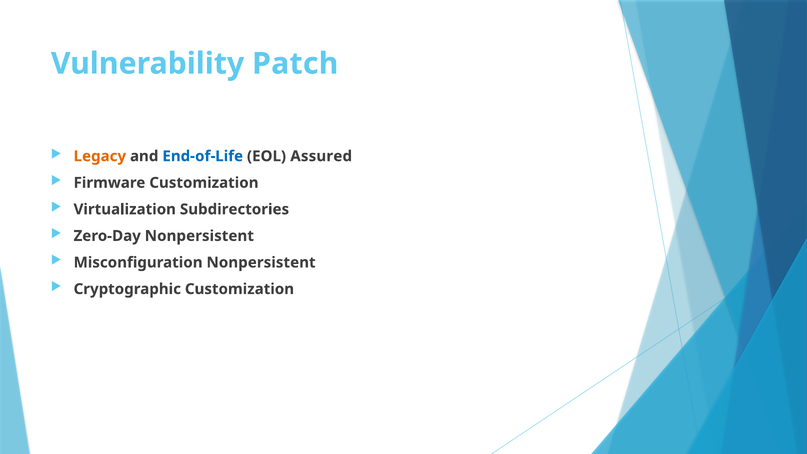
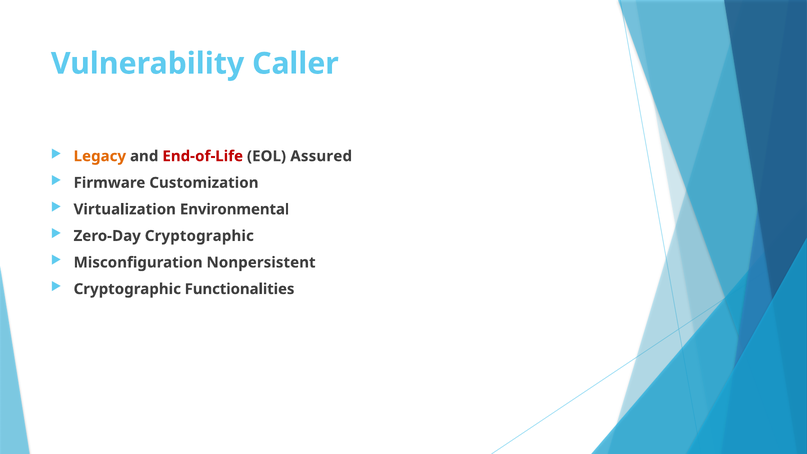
Patch: Patch -> Caller
End-of-Life colour: blue -> red
Subdirectories: Subdirectories -> Environmental
Zero-Day Nonpersistent: Nonpersistent -> Cryptographic
Cryptographic Customization: Customization -> Functionalities
